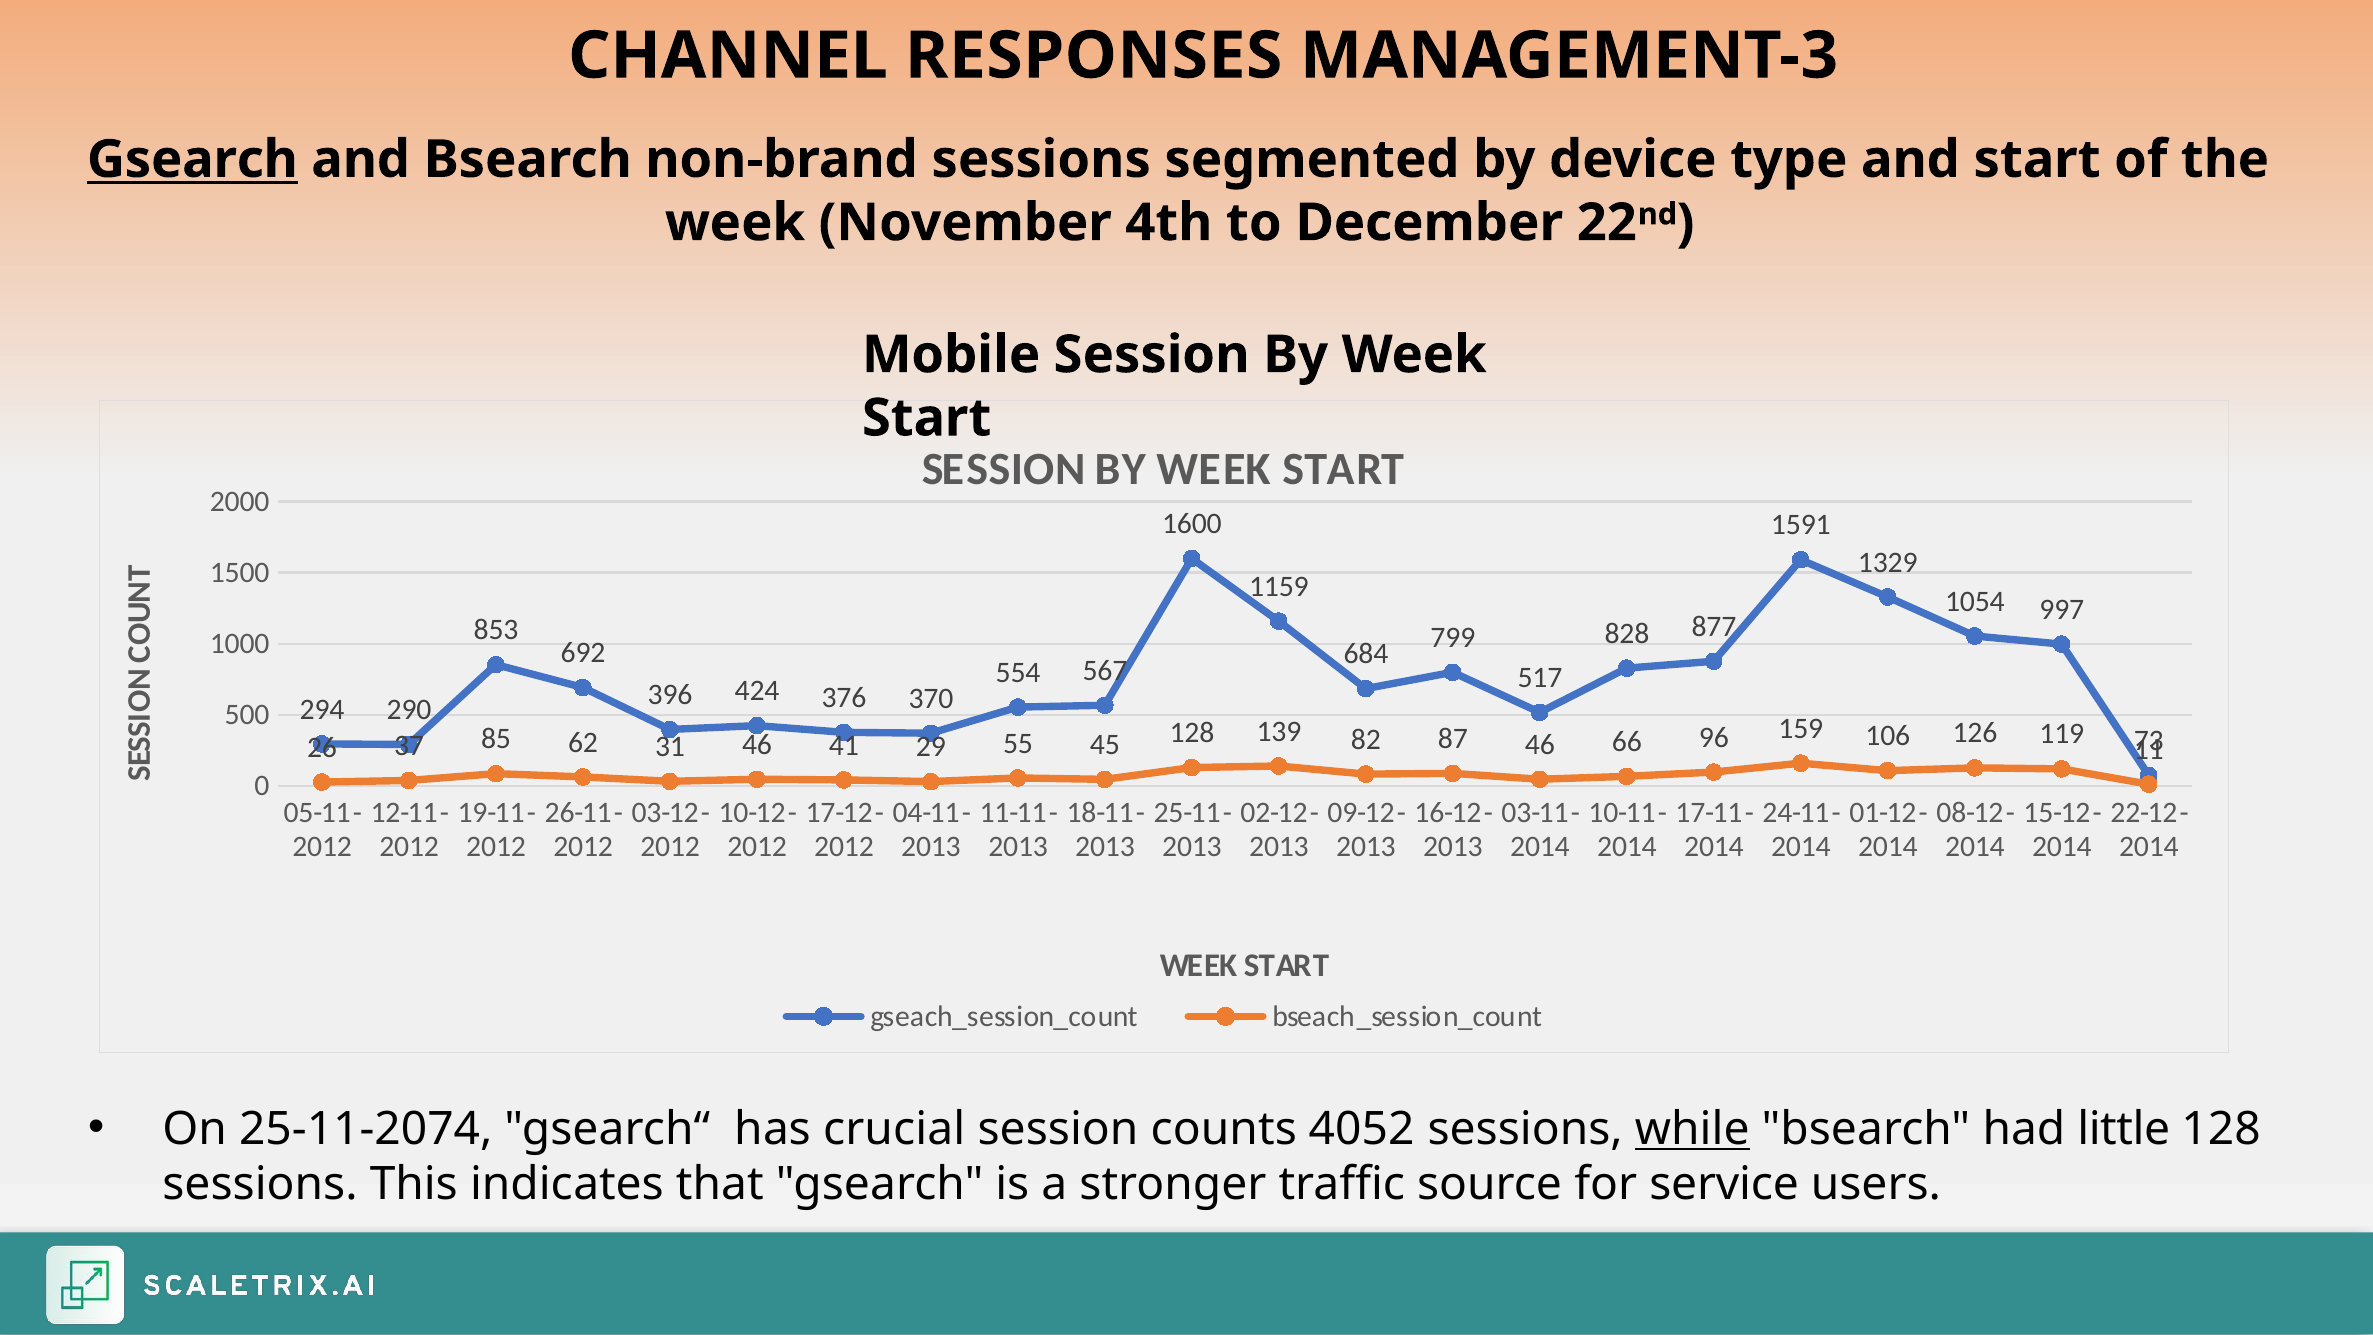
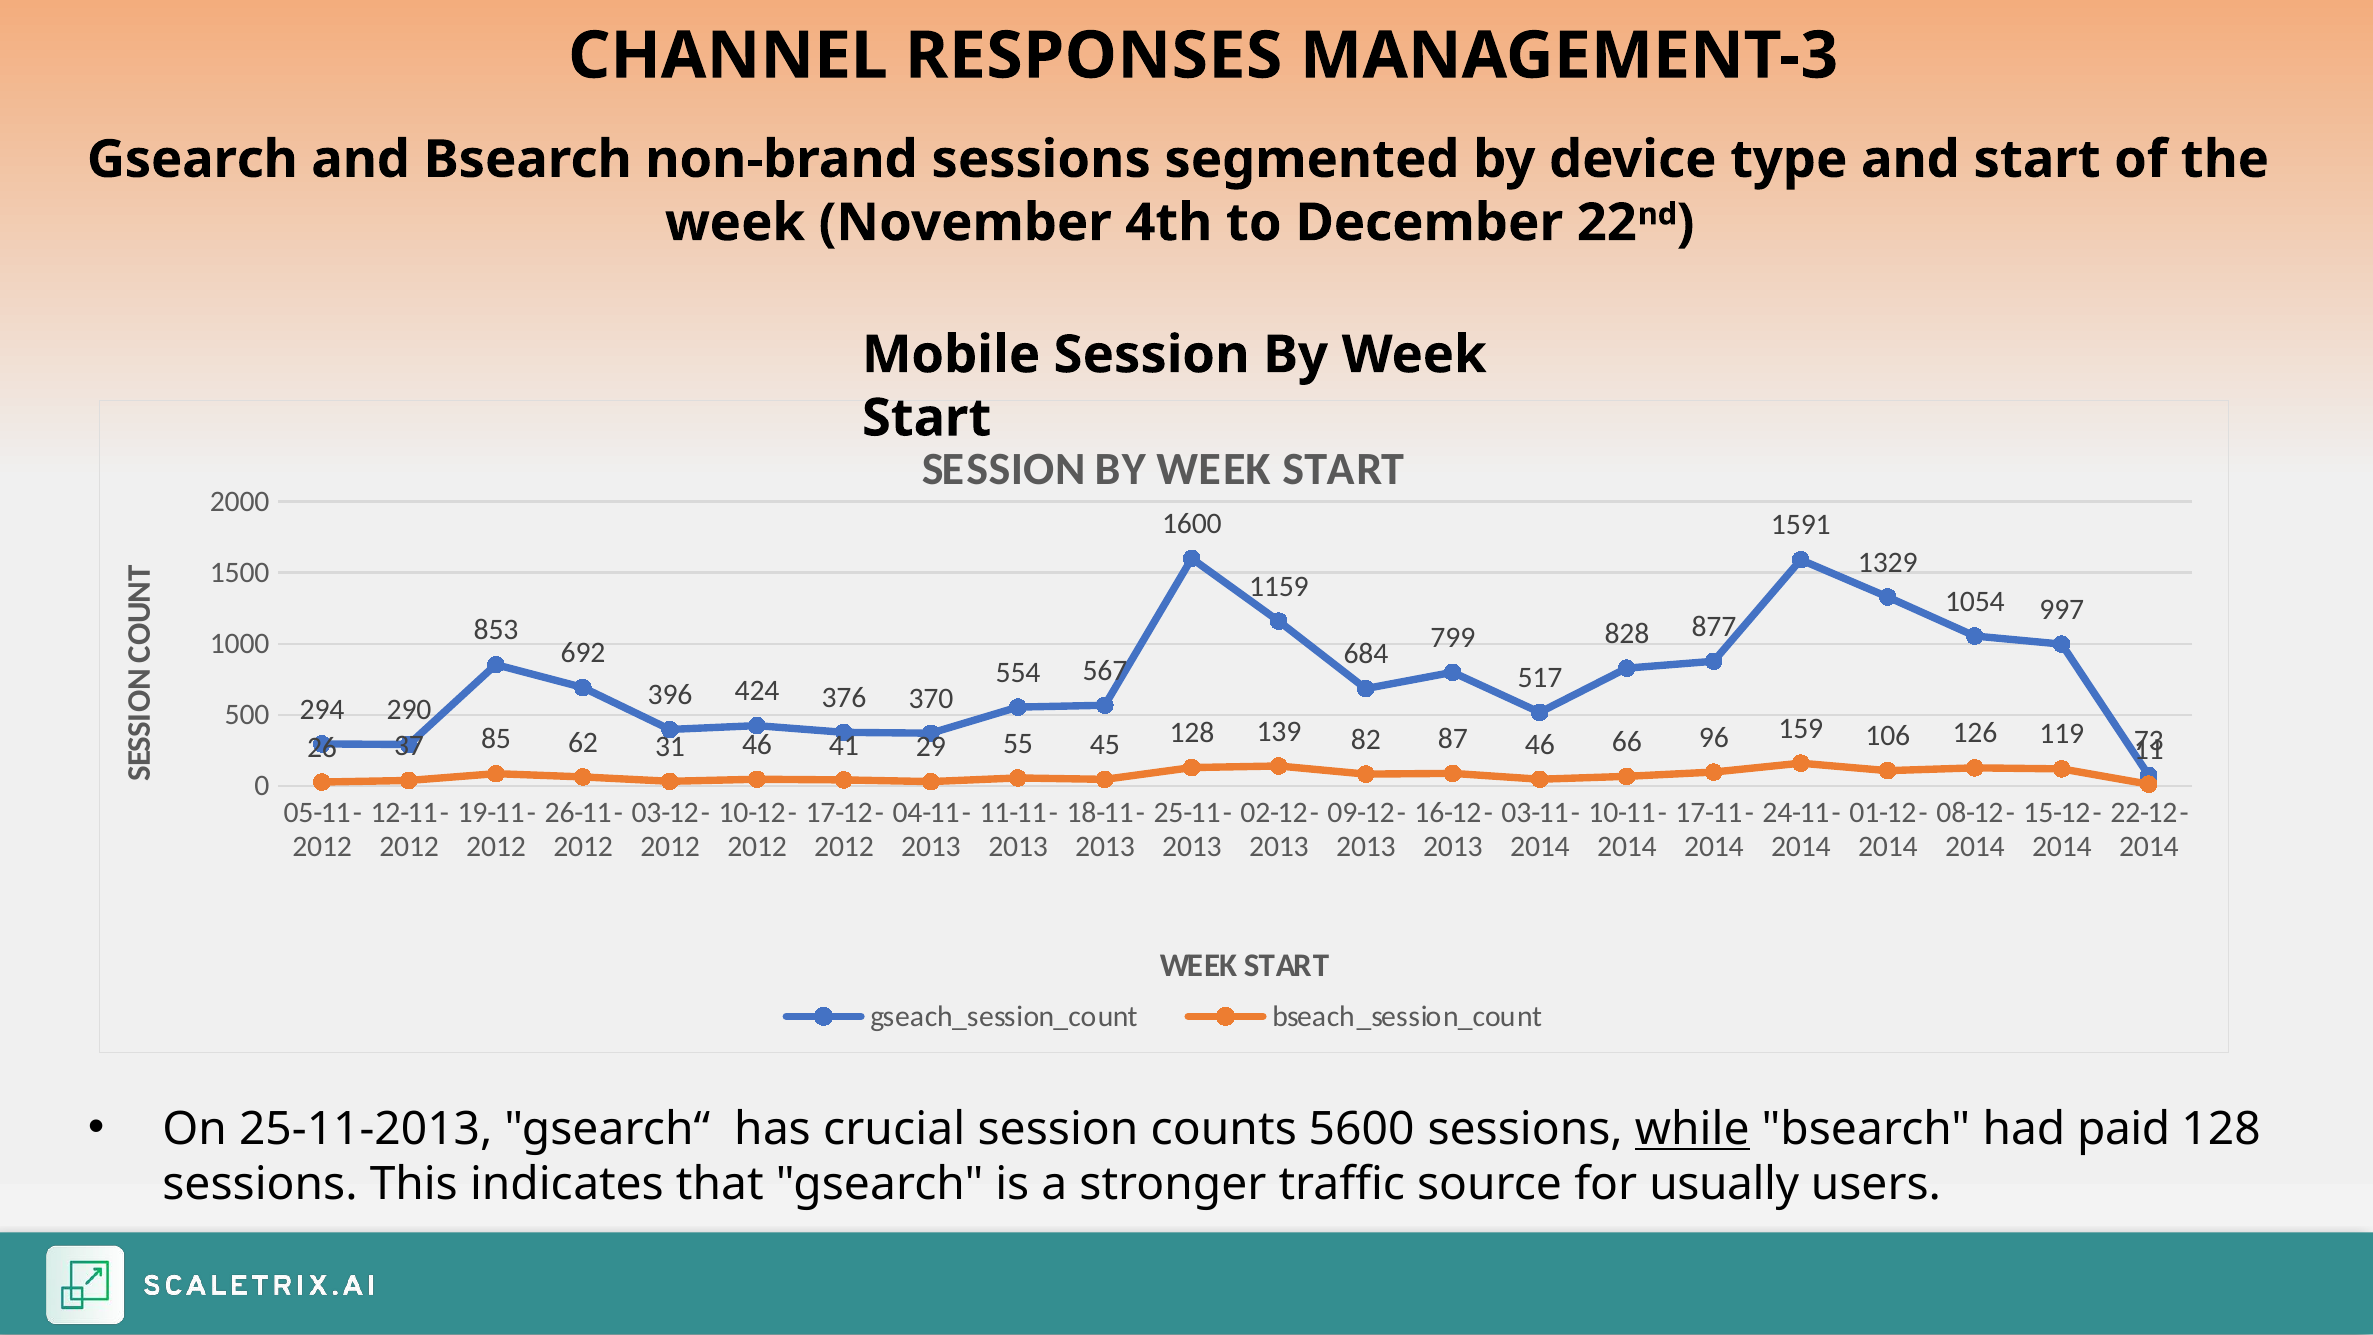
Gsearch at (192, 160) underline: present -> none
25-11-2074: 25-11-2074 -> 25-11-2013
4052: 4052 -> 5600
little: little -> paid
service: service -> usually
